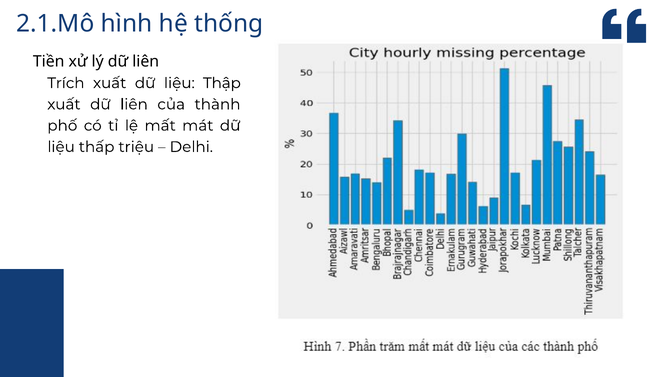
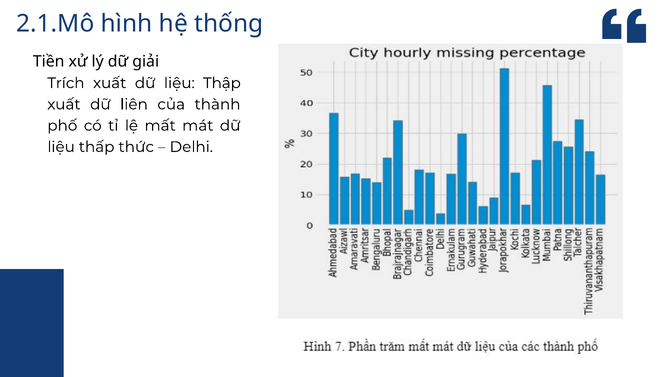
lý dữ liên: liên -> giải
triệu: triệu -> thức
